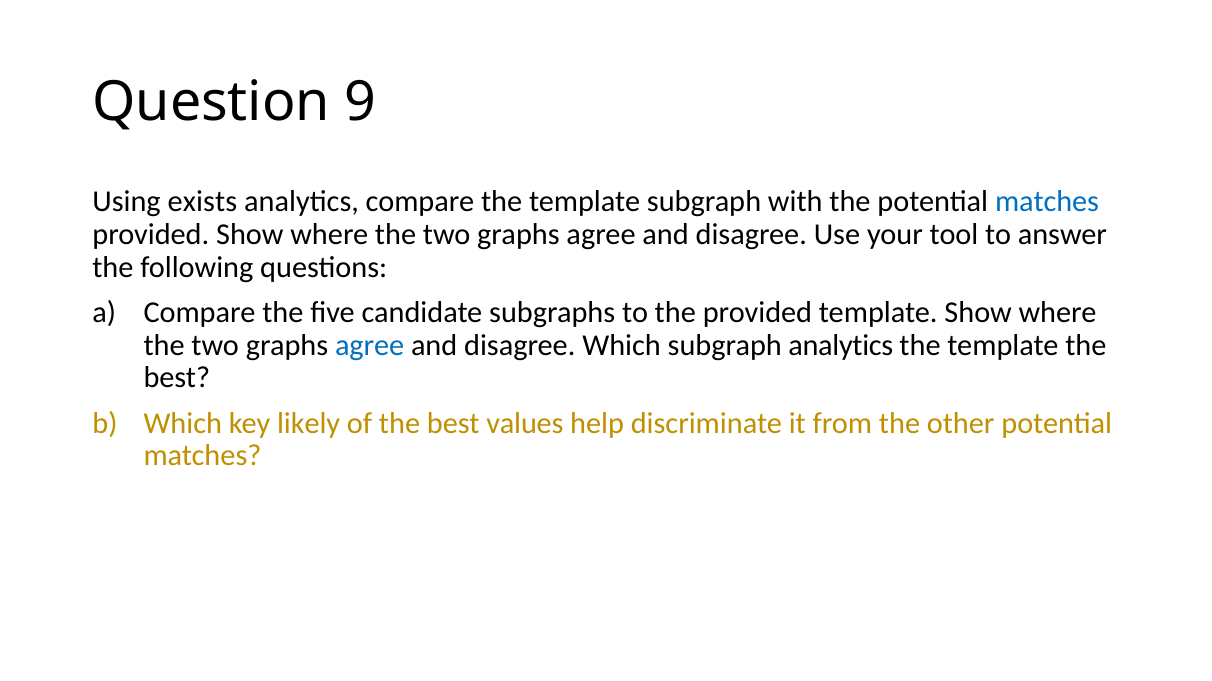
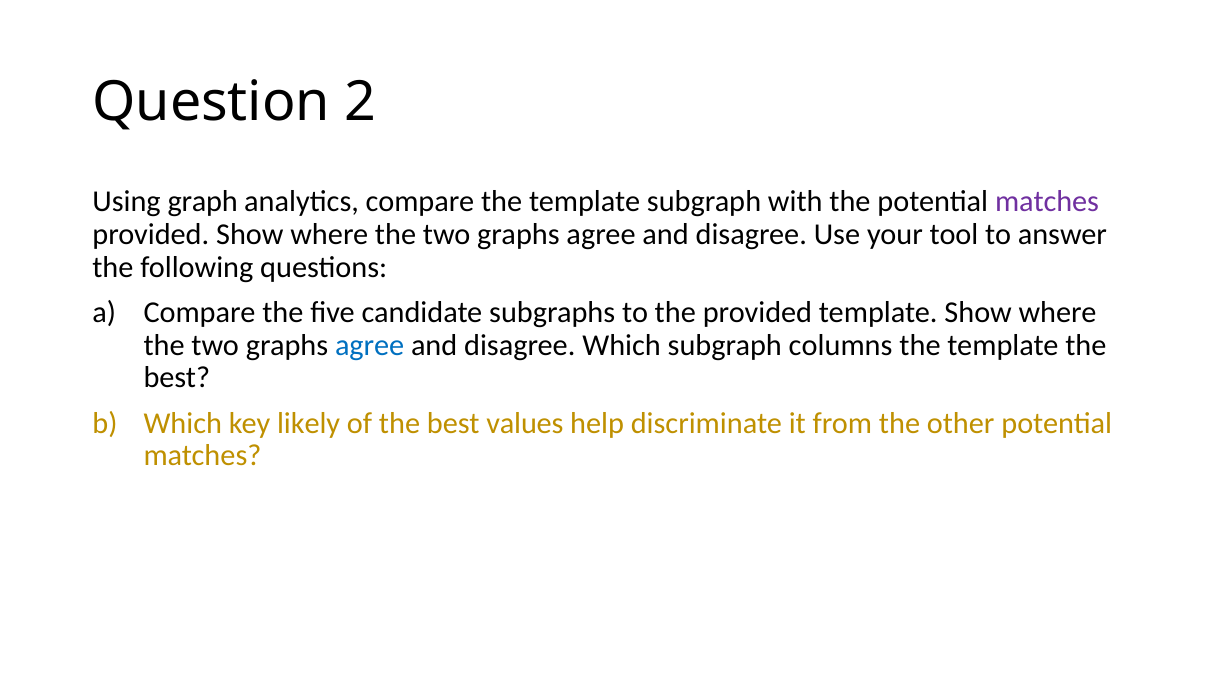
9: 9 -> 2
exists: exists -> graph
matches at (1047, 202) colour: blue -> purple
subgraph analytics: analytics -> columns
